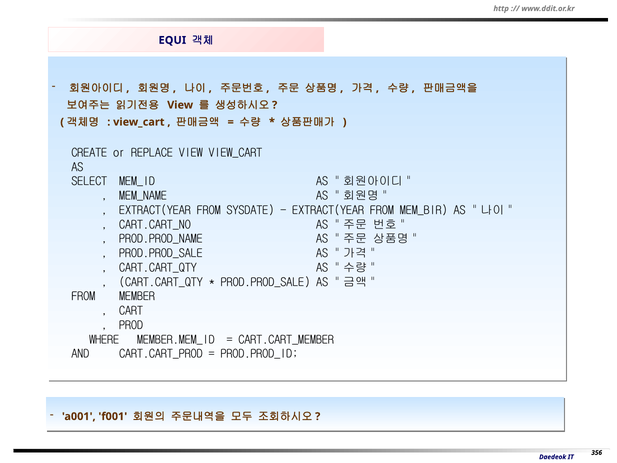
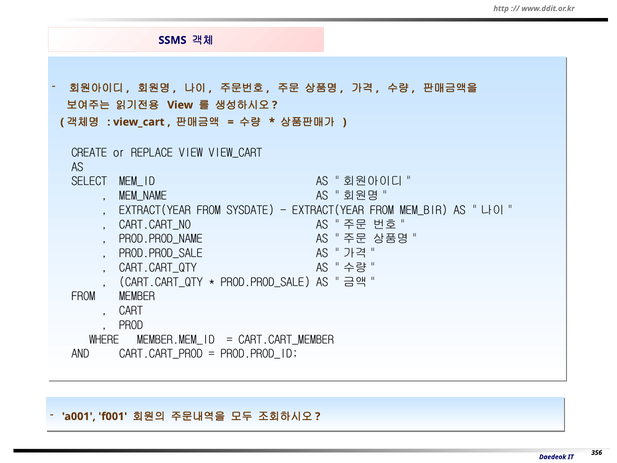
EQUI: EQUI -> SSMS
